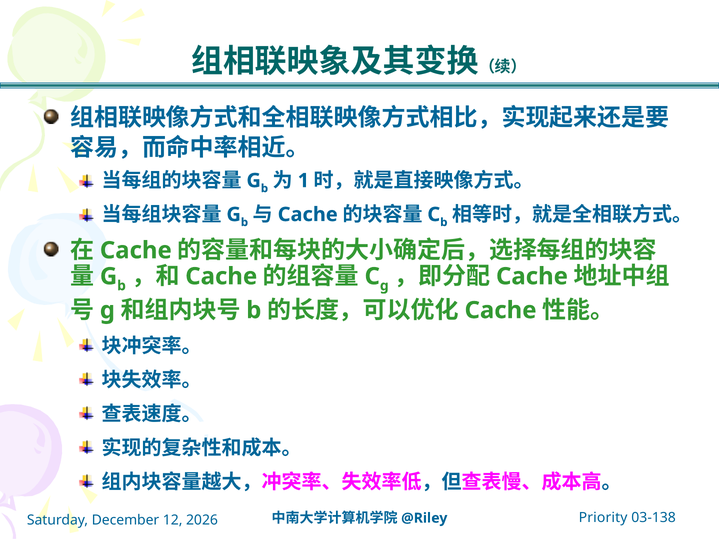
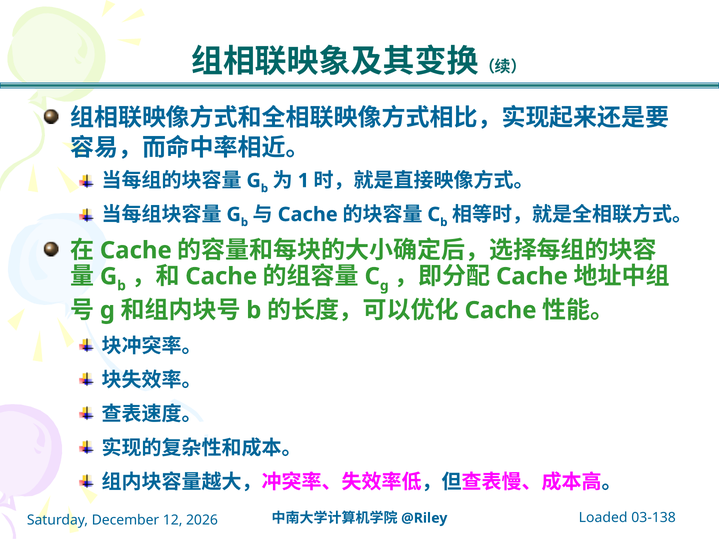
Priority: Priority -> Loaded
